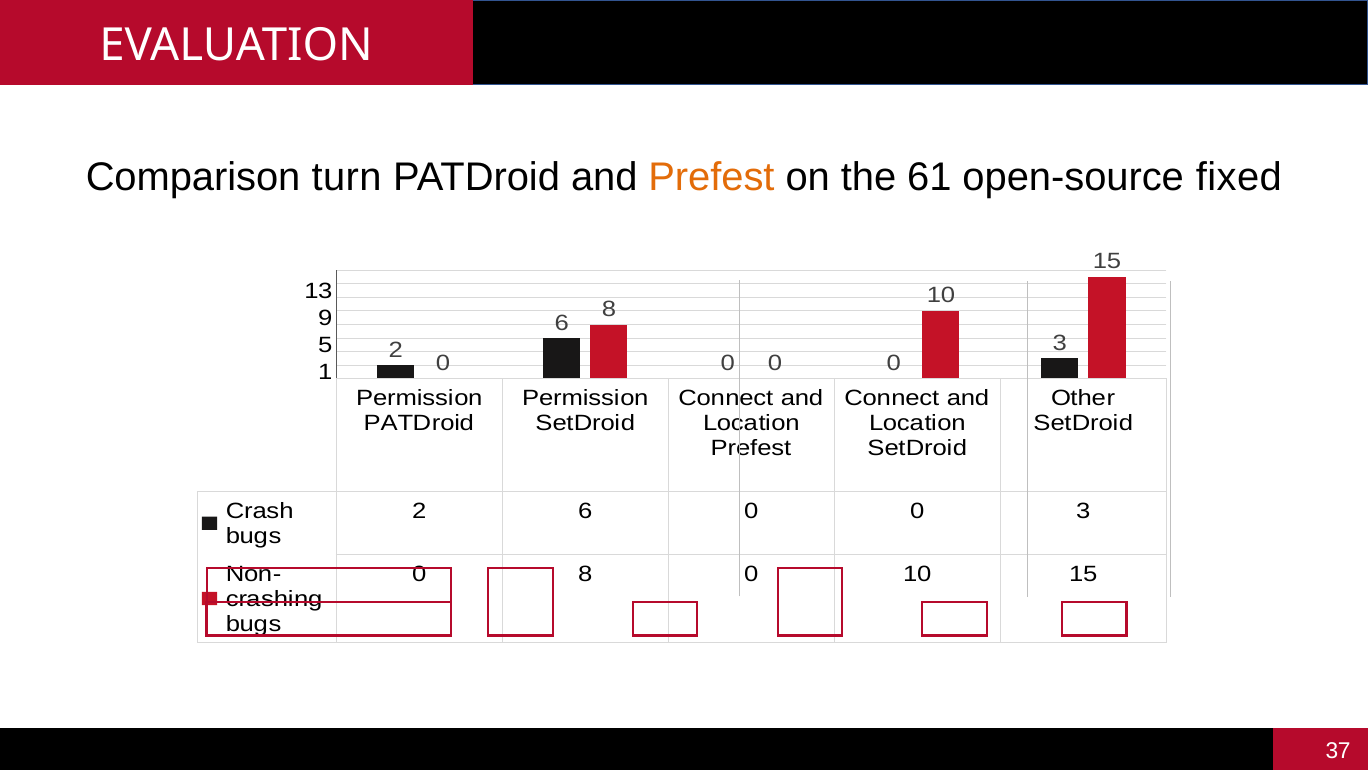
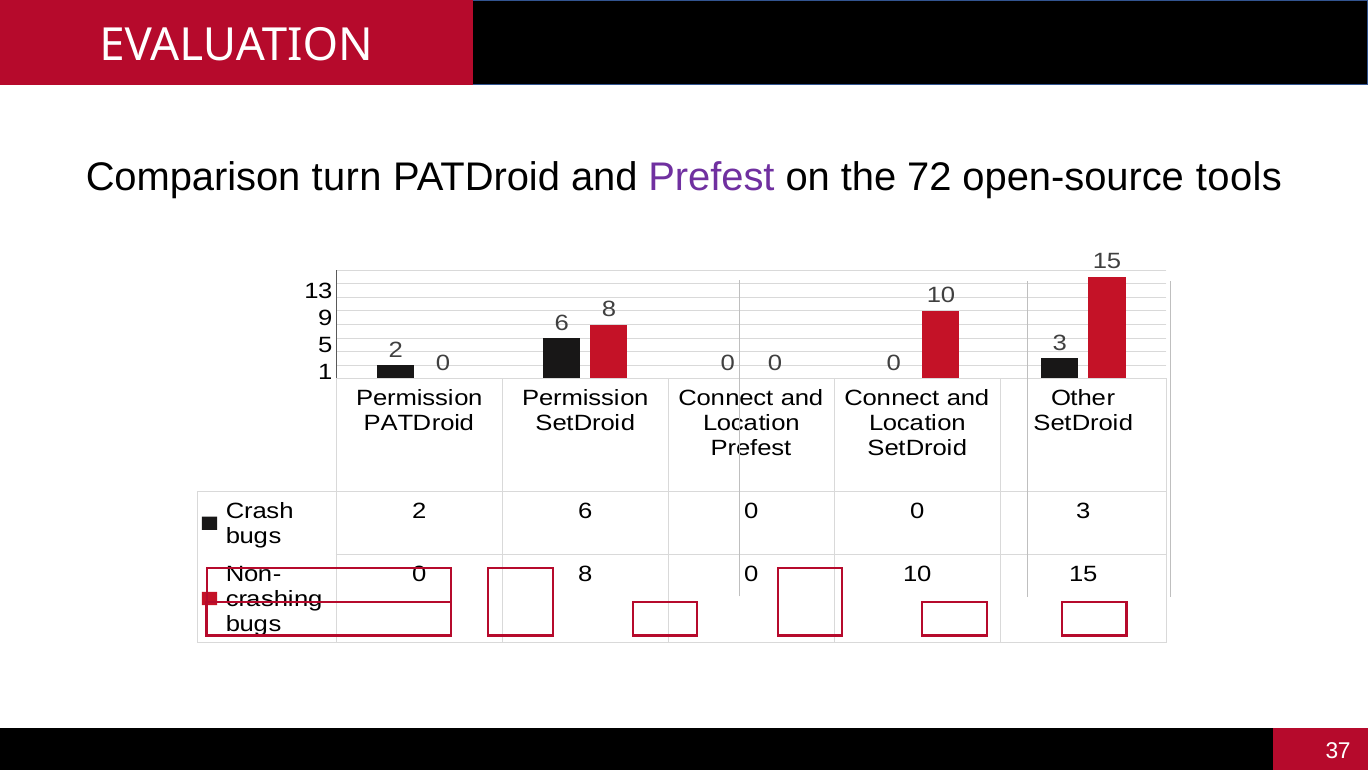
Prefest at (711, 177) colour: orange -> purple
61: 61 -> 72
fixed: fixed -> tools
